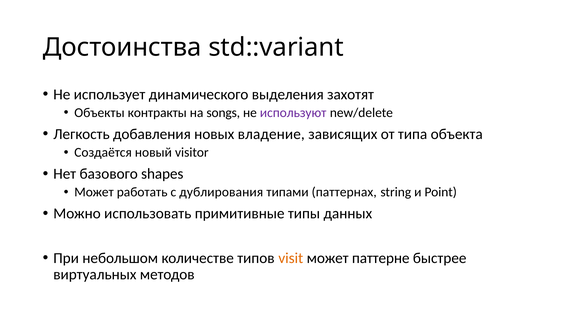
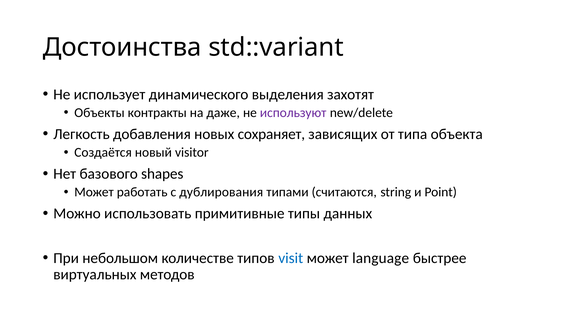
songs: songs -> даже
владение: владение -> сохраняет
паттернах: паттернах -> считаются
visit colour: orange -> blue
паттерне: паттерне -> language
